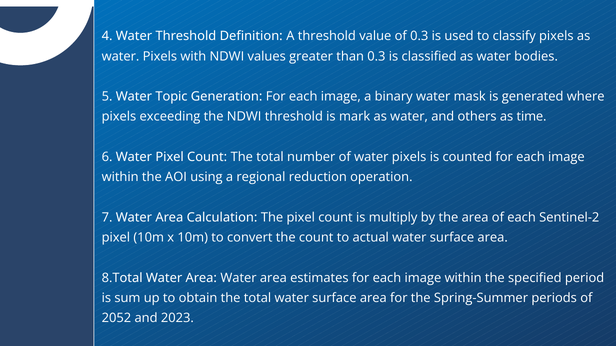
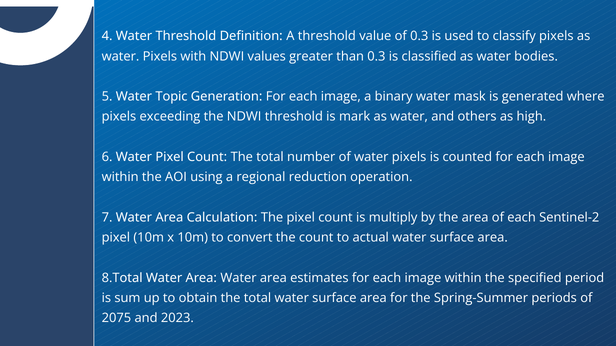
time: time -> high
2052: 2052 -> 2075
